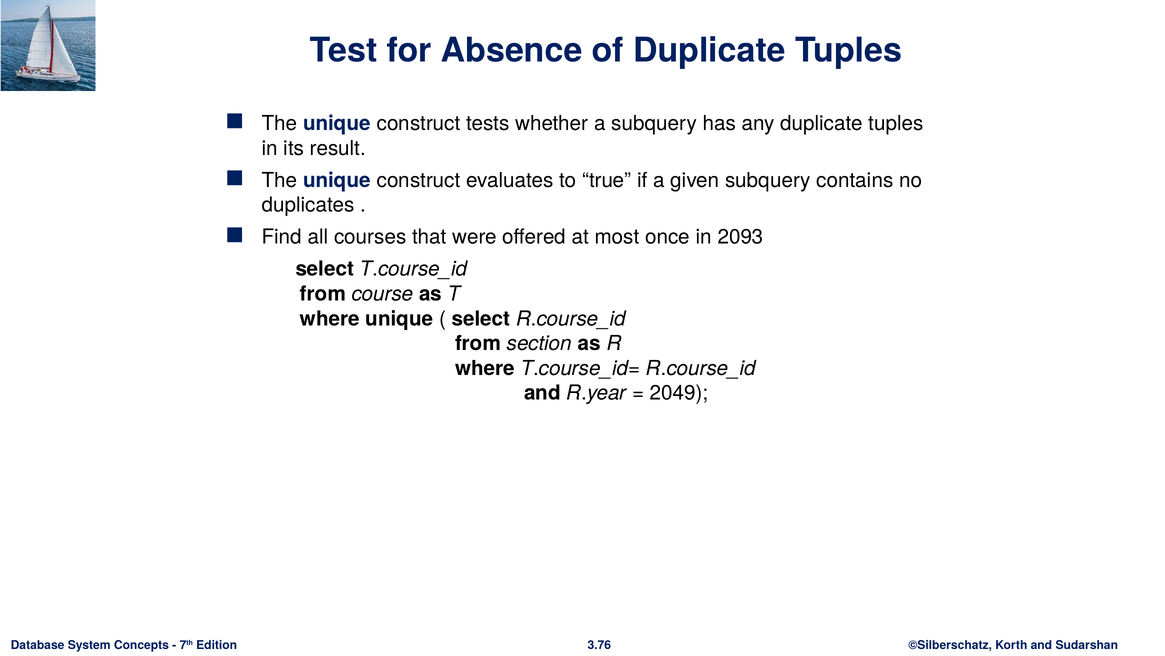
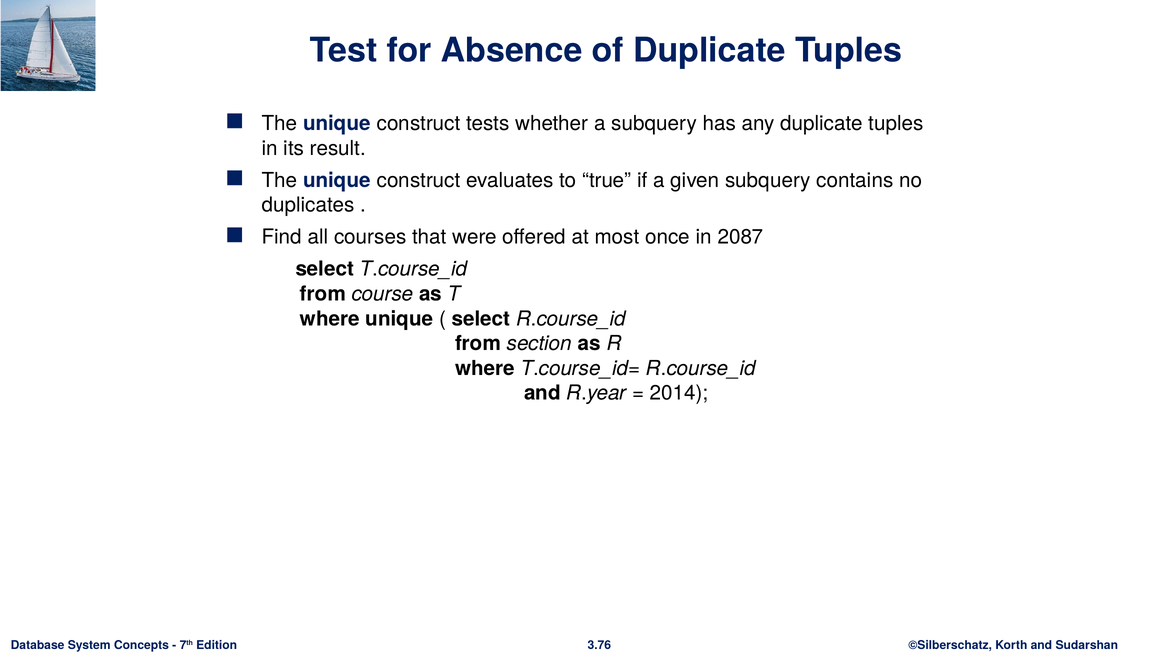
2093: 2093 -> 2087
2049: 2049 -> 2014
